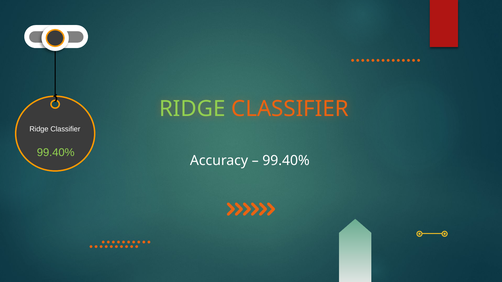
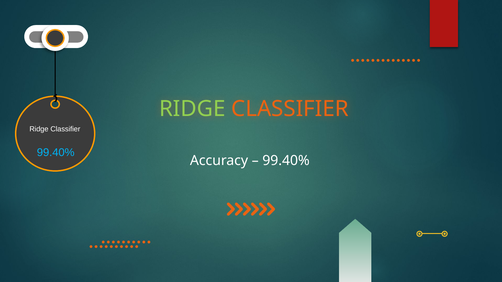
99.40% at (56, 153) colour: light green -> light blue
